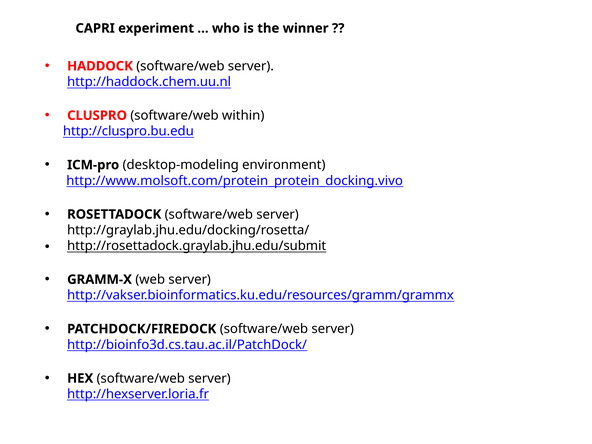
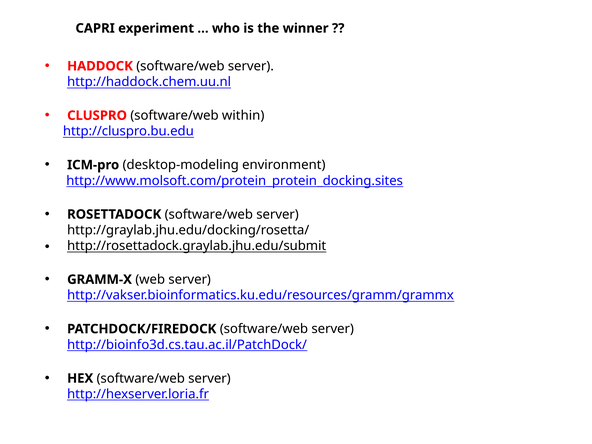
http://www.molsoft.com/protein_protein_docking.vivo: http://www.molsoft.com/protein_protein_docking.vivo -> http://www.molsoft.com/protein_protein_docking.sites
